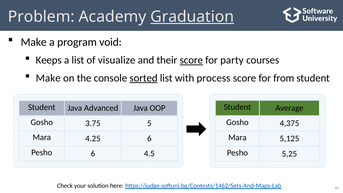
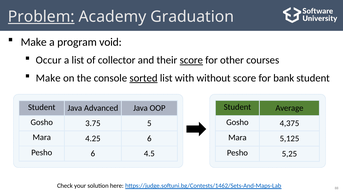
Problem underline: none -> present
Graduation underline: present -> none
Keeps: Keeps -> Occur
visualize: visualize -> collector
party: party -> other
process: process -> without
from: from -> bank
